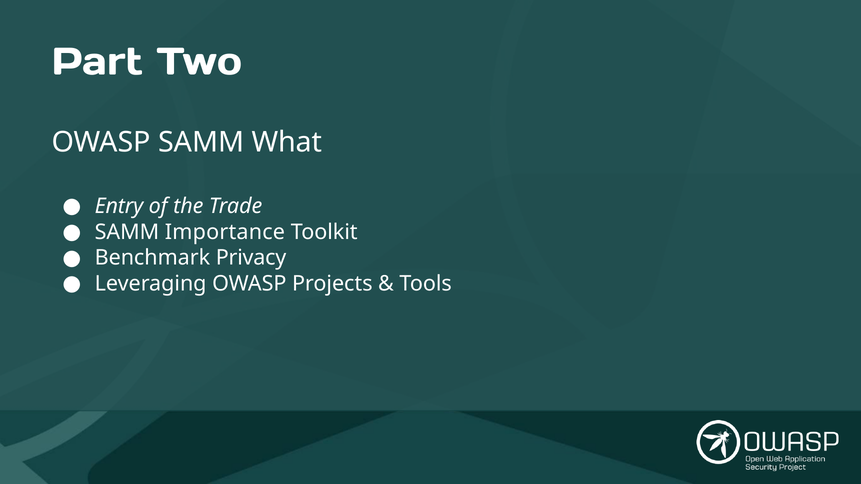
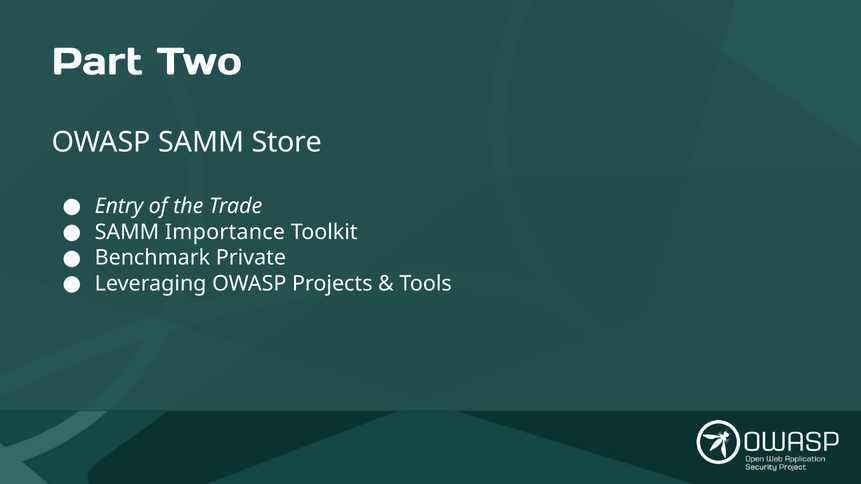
What: What -> Store
Privacy: Privacy -> Private
